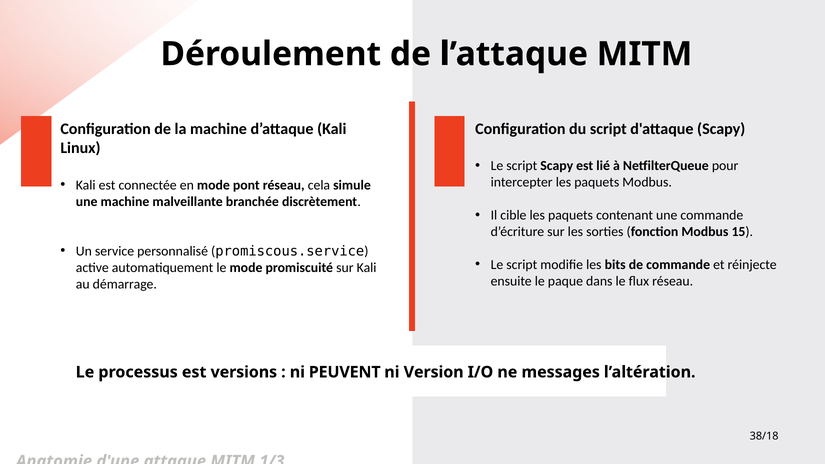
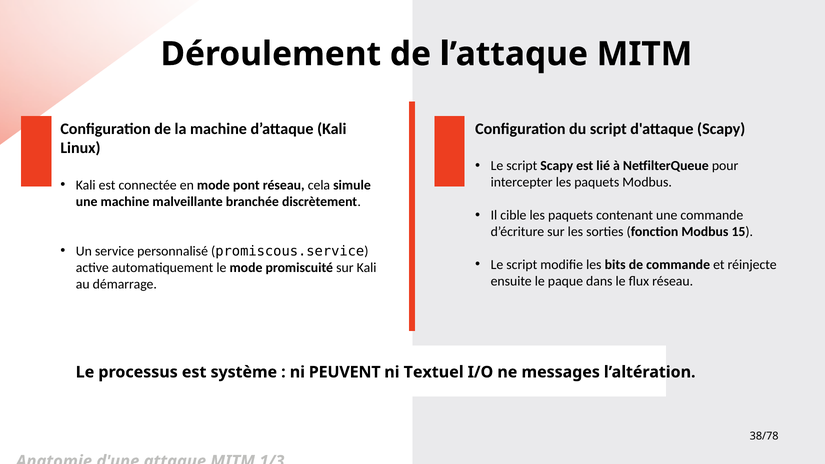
versions: versions -> système
Version: Version -> Textuel
38/18: 38/18 -> 38/78
